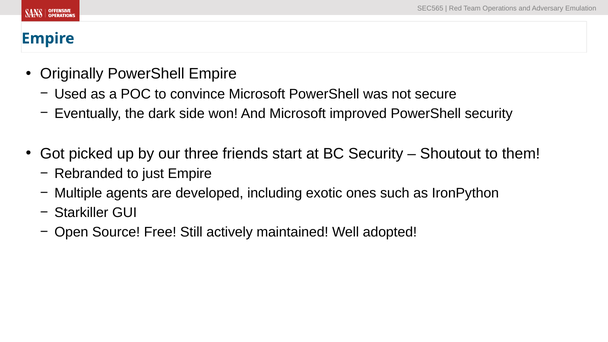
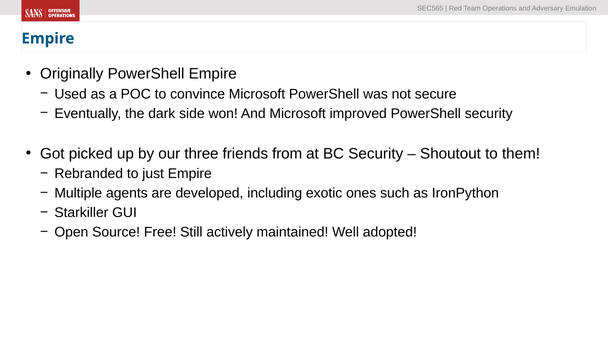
start: start -> from
